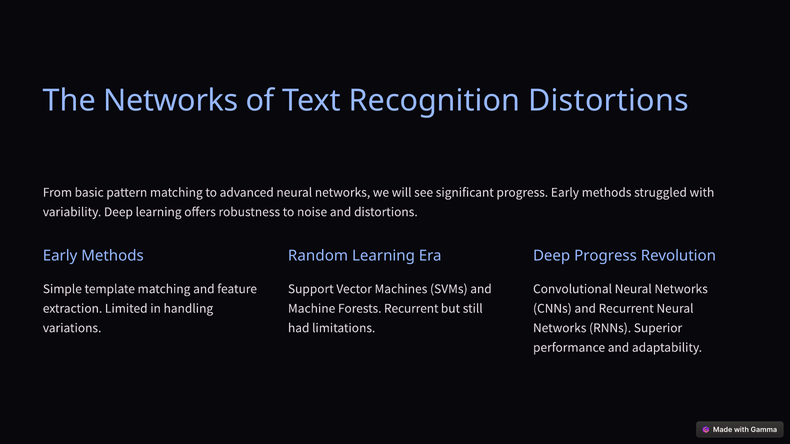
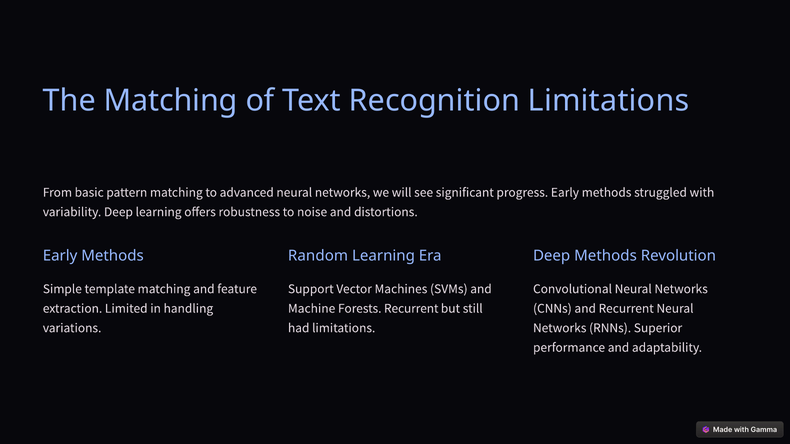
The Networks: Networks -> Matching
Recognition Distortions: Distortions -> Limitations
Deep Progress: Progress -> Methods
